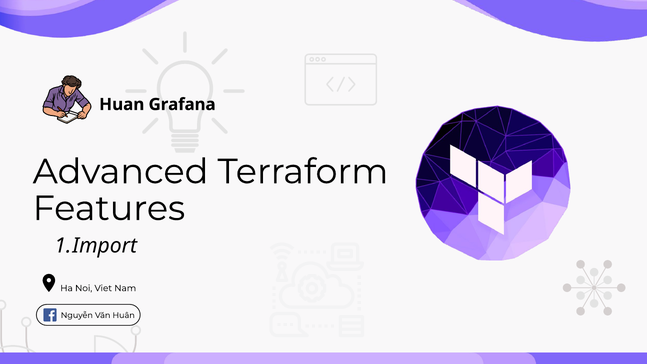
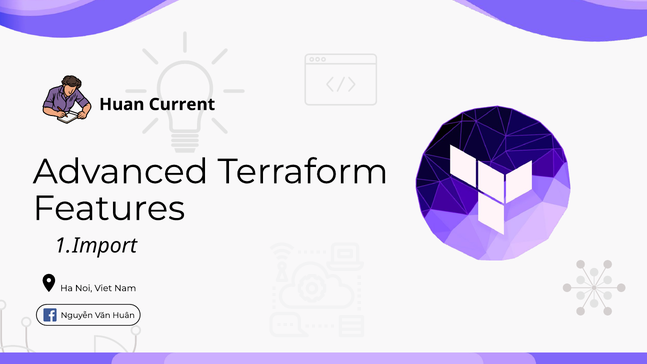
Grafana: Grafana -> Current
